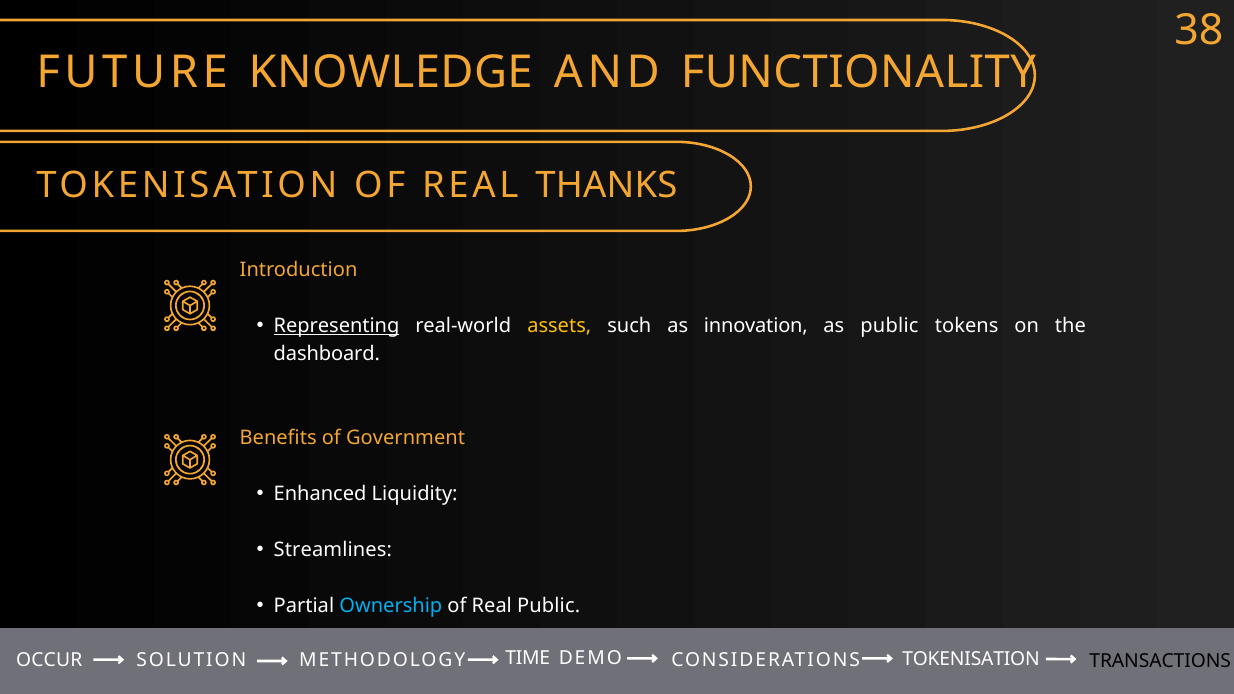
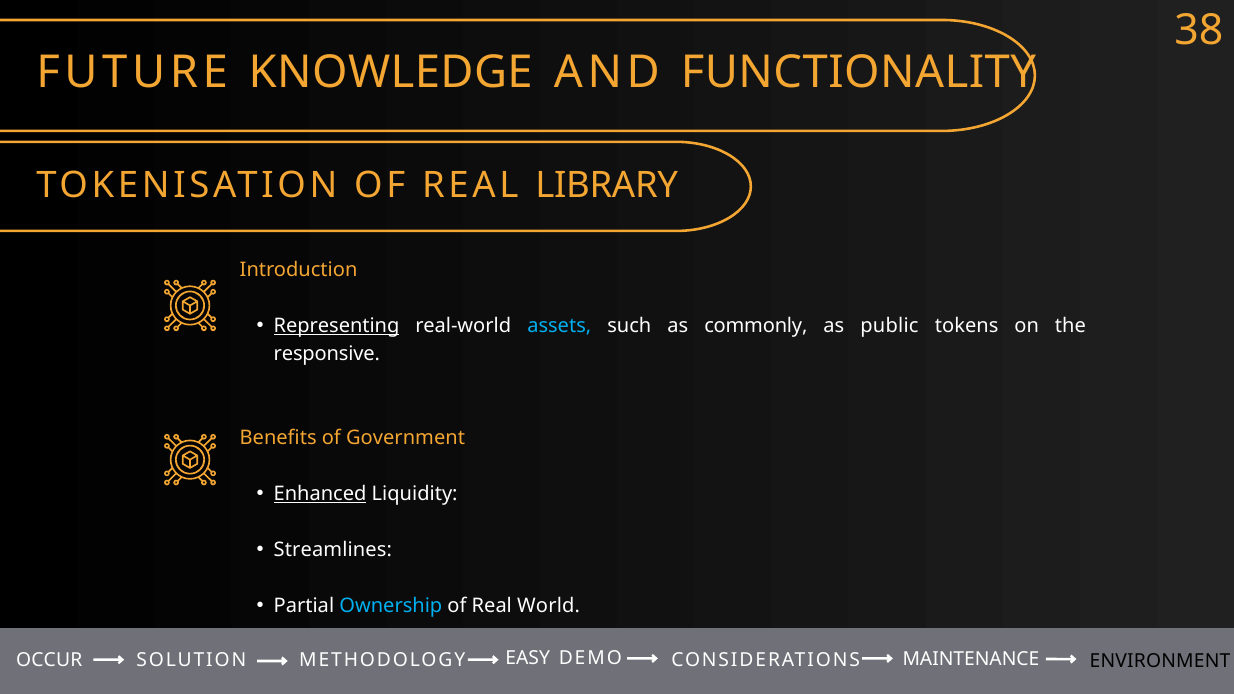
THANKS: THANKS -> LIBRARY
assets colour: yellow -> light blue
innovation: innovation -> commonly
dashboard: dashboard -> responsive
Enhanced underline: none -> present
Real Public: Public -> World
TIME: TIME -> EASY
DEMO TOKENISATION: TOKENISATION -> MAINTENANCE
TRANSACTIONS: TRANSACTIONS -> ENVIRONMENT
